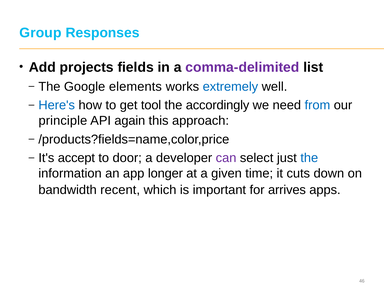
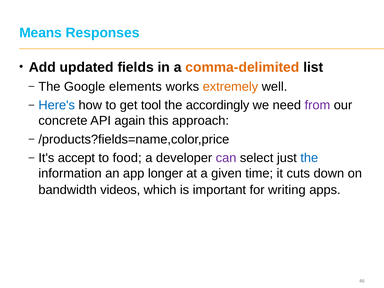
Group: Group -> Means
projects: projects -> updated
comma-delimited colour: purple -> orange
extremely colour: blue -> orange
from colour: blue -> purple
principle: principle -> concrete
door: door -> food
recent: recent -> videos
arrives: arrives -> writing
